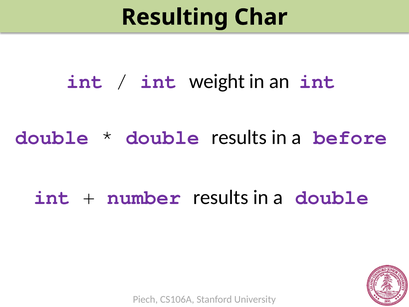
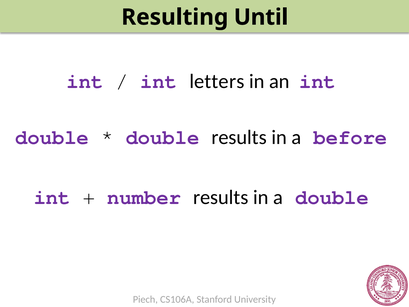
Char: Char -> Until
weight: weight -> letters
